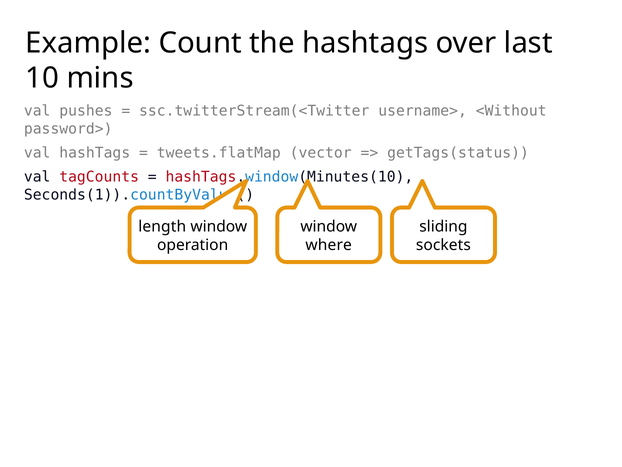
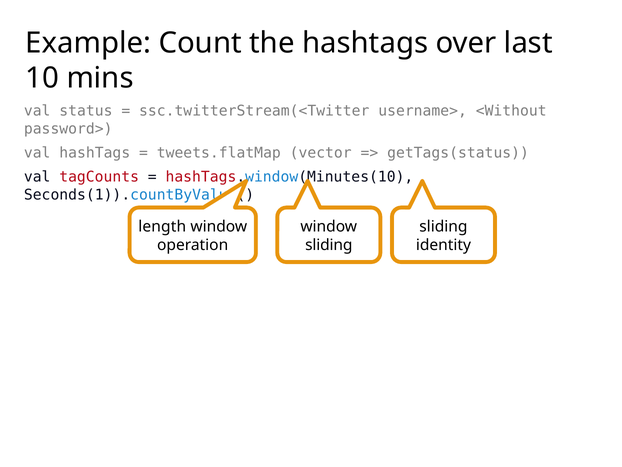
pushes: pushes -> status
where at (329, 245): where -> sliding
sockets: sockets -> identity
